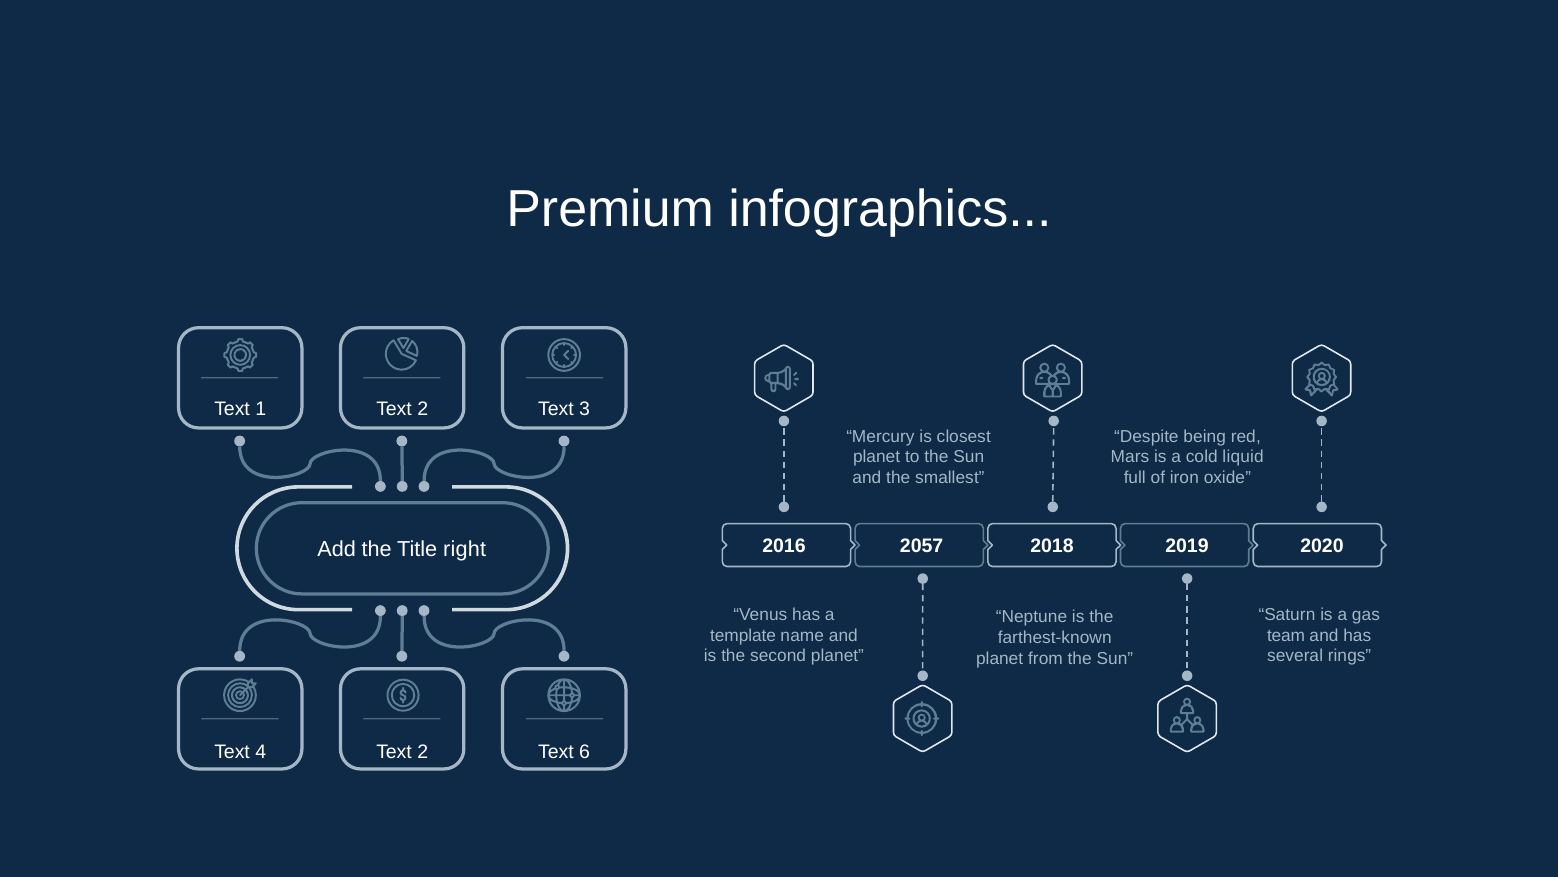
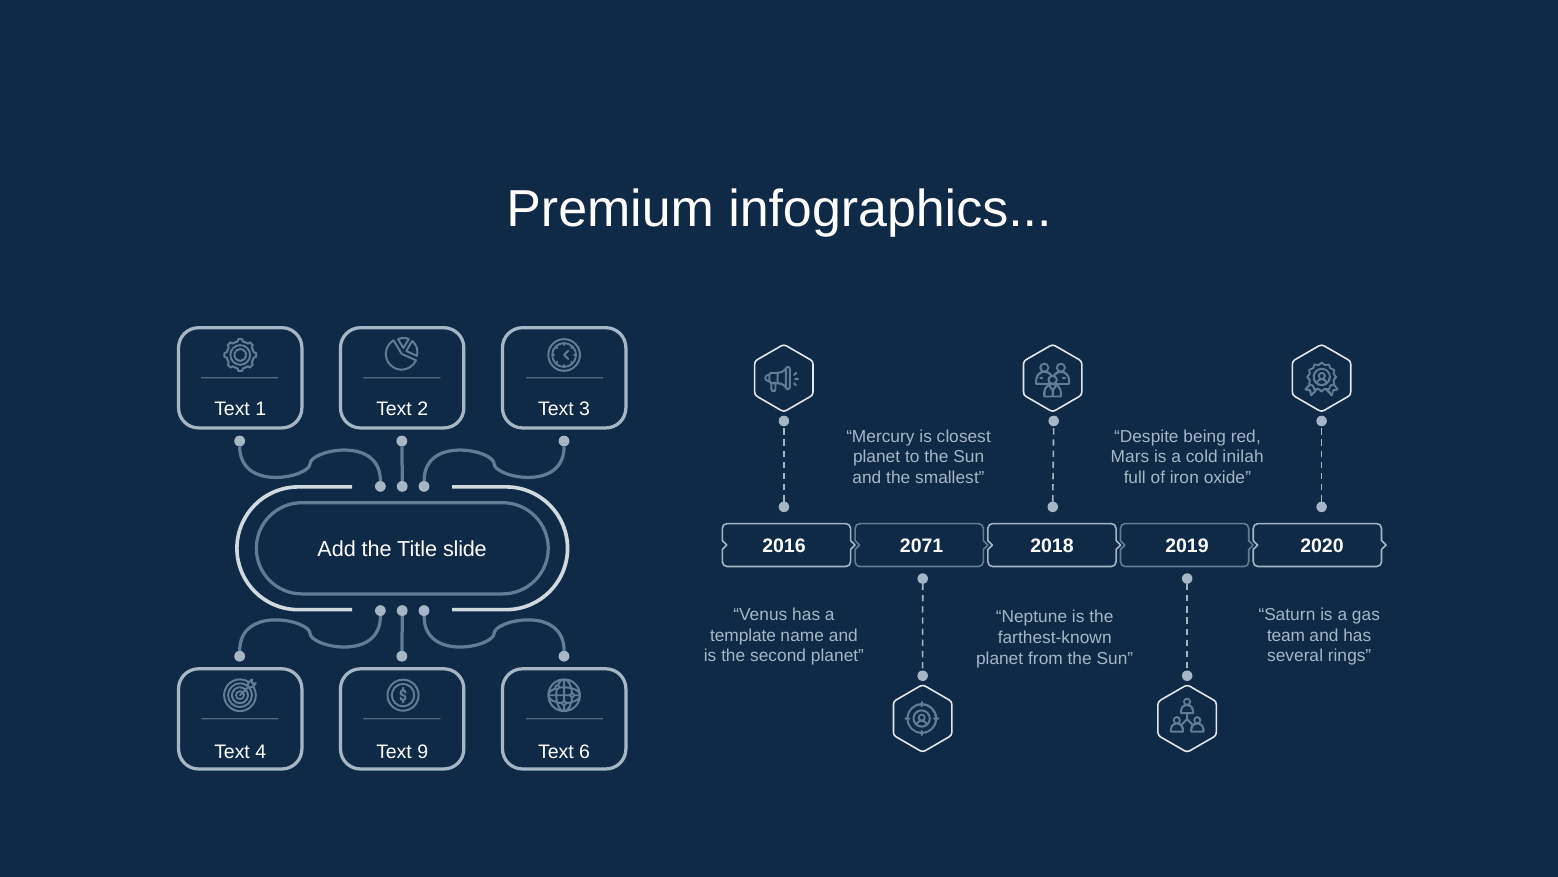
liquid: liquid -> inilah
2057: 2057 -> 2071
right: right -> slide
4 Text 2: 2 -> 9
